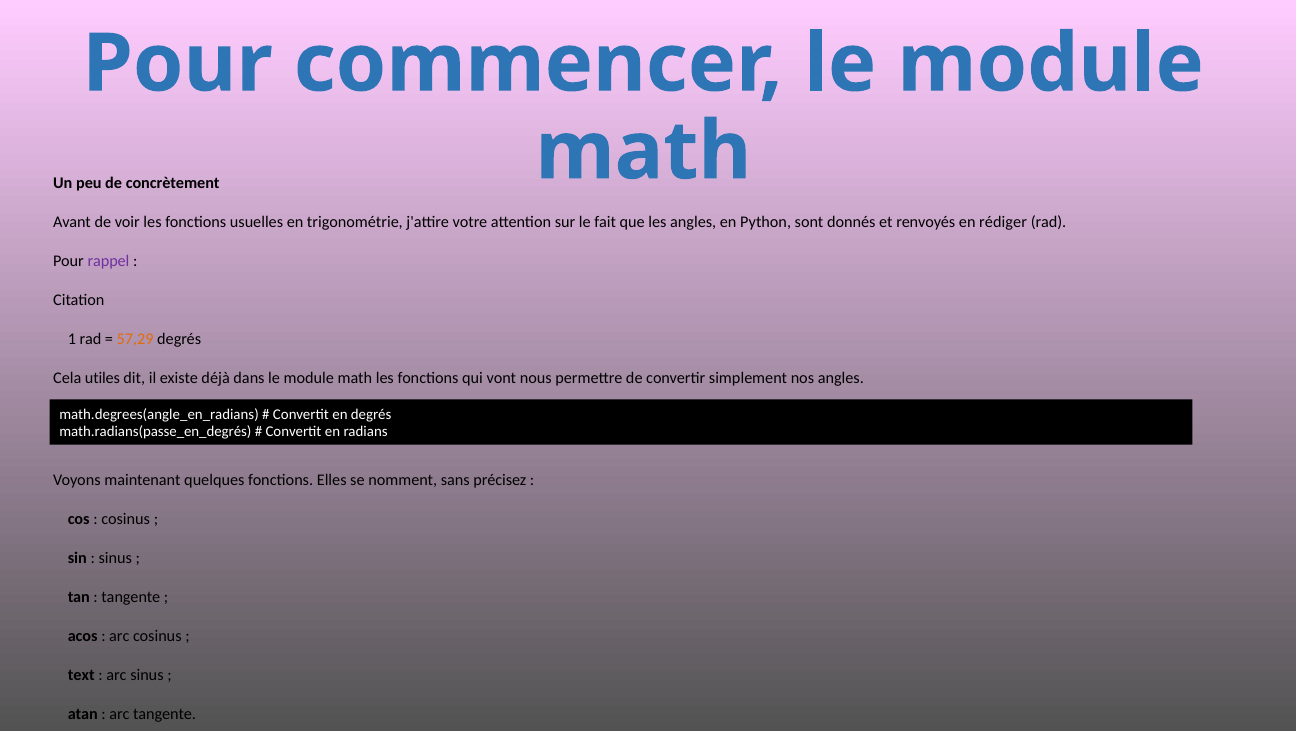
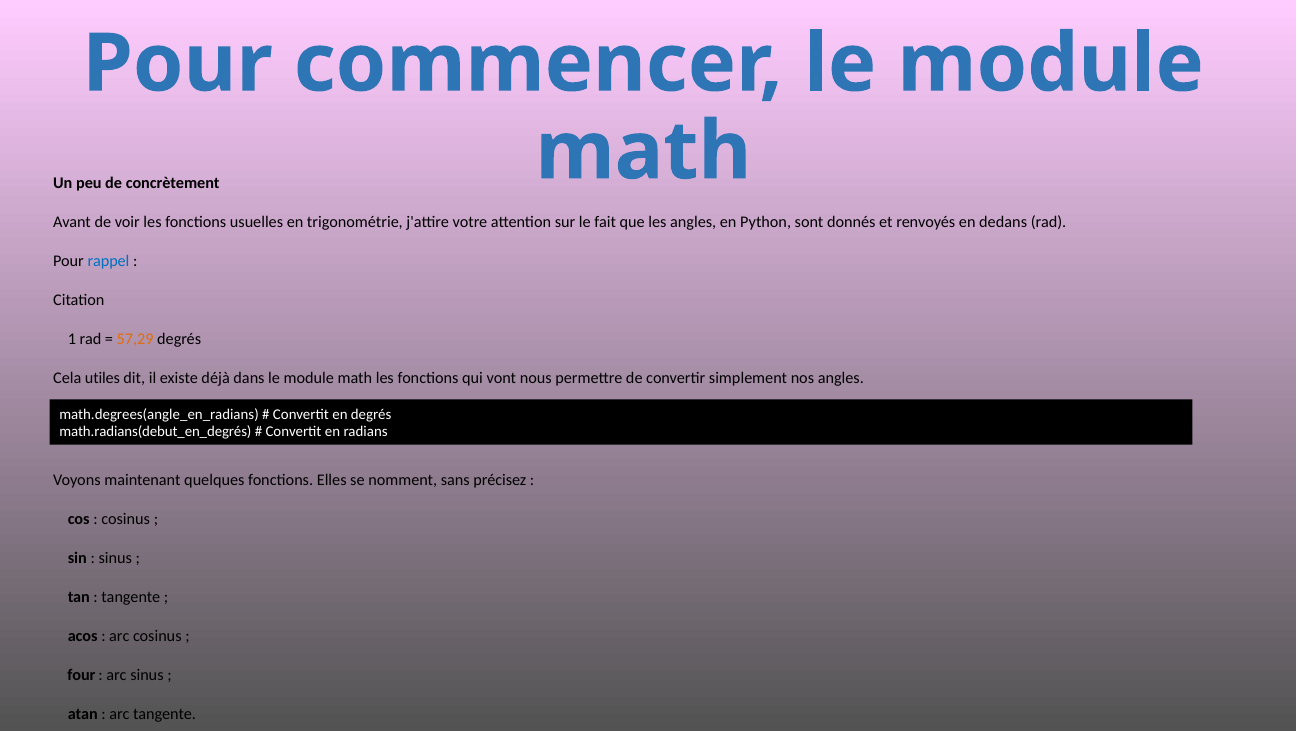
rédiger: rédiger -> dedans
rappel colour: purple -> blue
math.radians(passe_en_degrés: math.radians(passe_en_degrés -> math.radians(debut_en_degrés
text: text -> four
